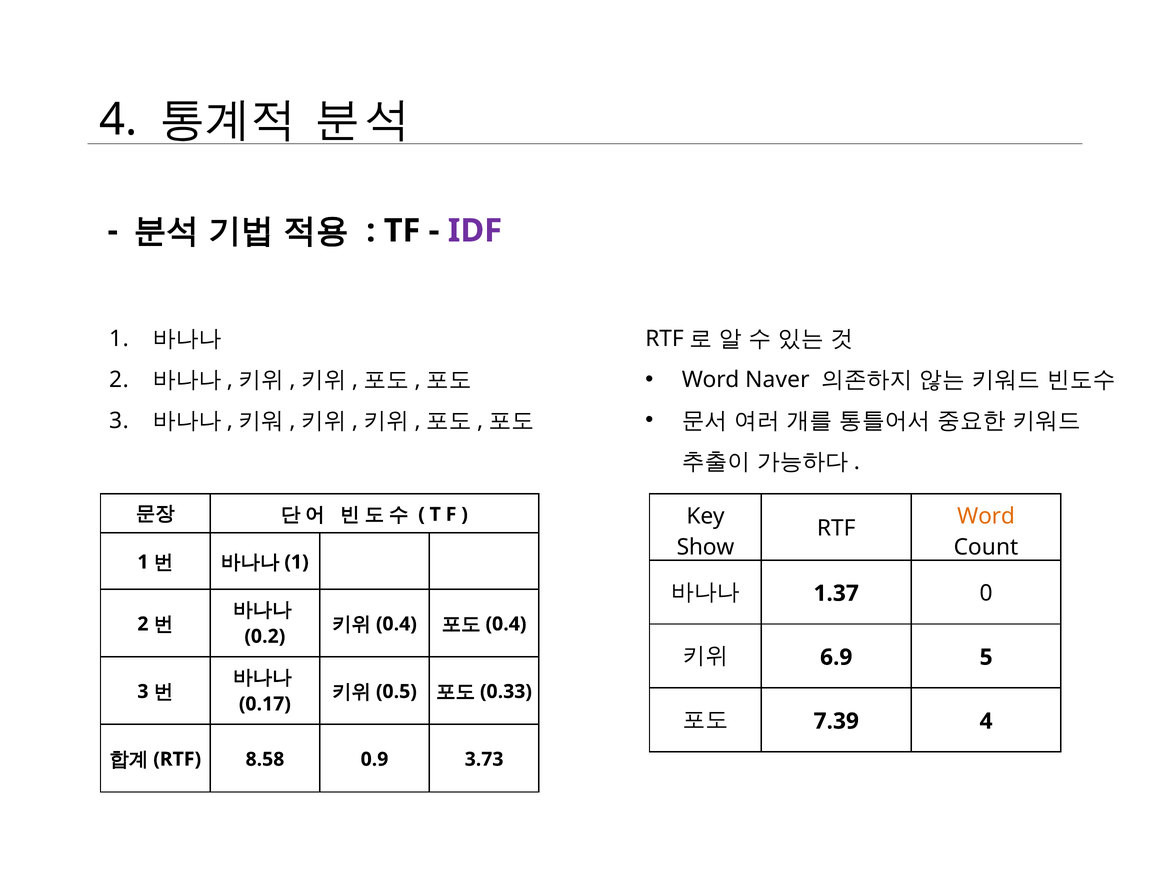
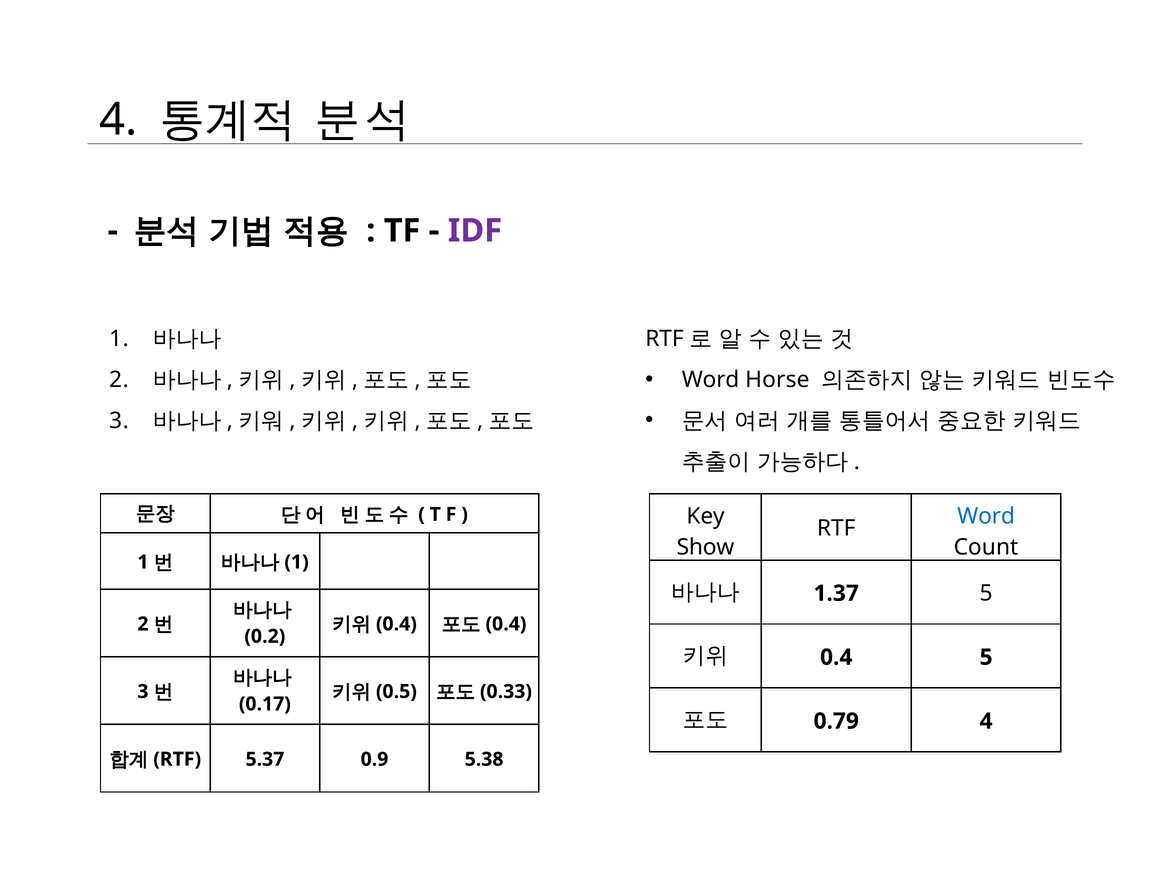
Naver: Naver -> Horse
Word at (986, 517) colour: orange -> blue
1.37 0: 0 -> 5
6.9 at (836, 658): 6.9 -> 0.4
7.39: 7.39 -> 0.79
8.58: 8.58 -> 5.37
3.73: 3.73 -> 5.38
